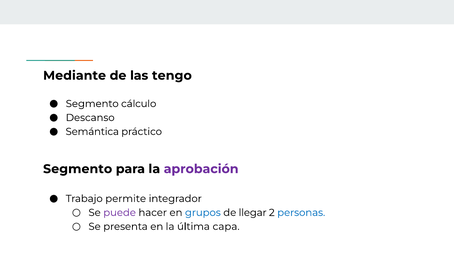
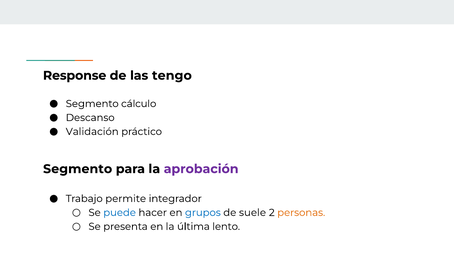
Mediante: Mediante -> Response
Semántica: Semántica -> Validación
puede colour: purple -> blue
llegar: llegar -> suele
personas colour: blue -> orange
capa: capa -> lento
